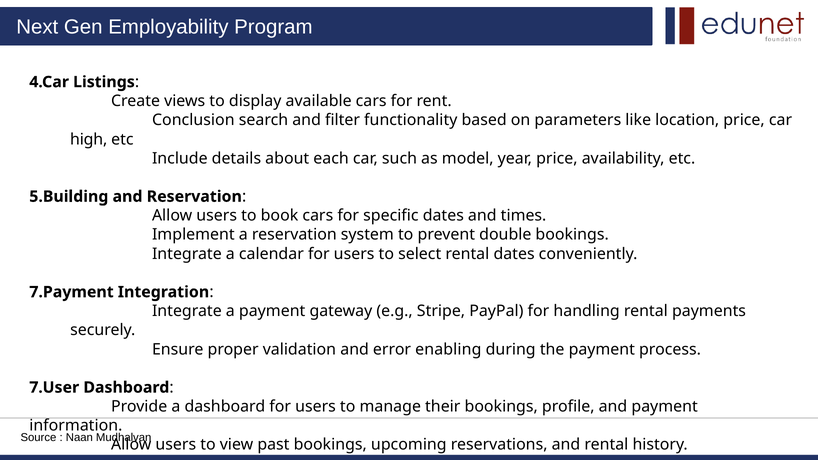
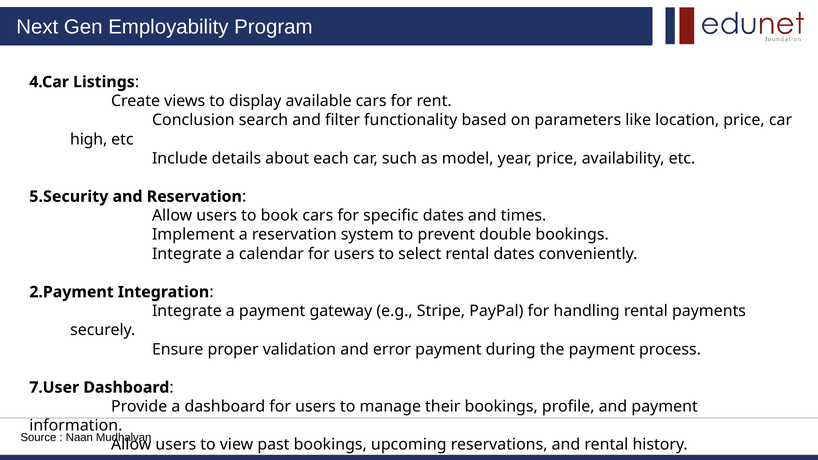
5.Building: 5.Building -> 5.Security
7.Payment: 7.Payment -> 2.Payment
error enabling: enabling -> payment
